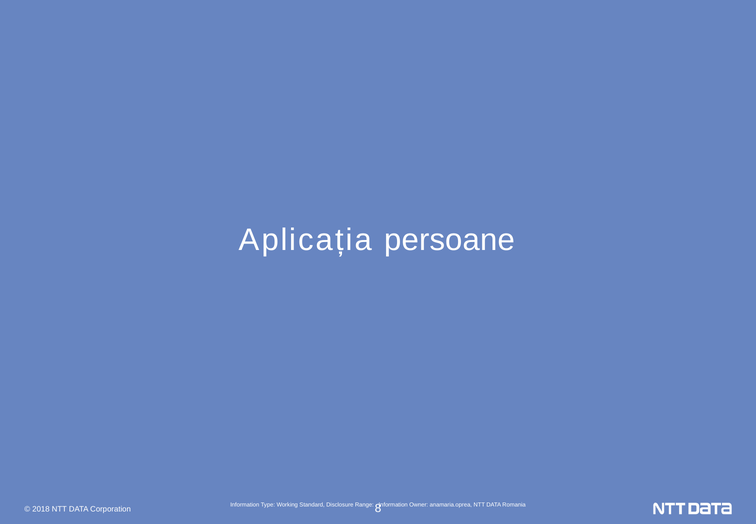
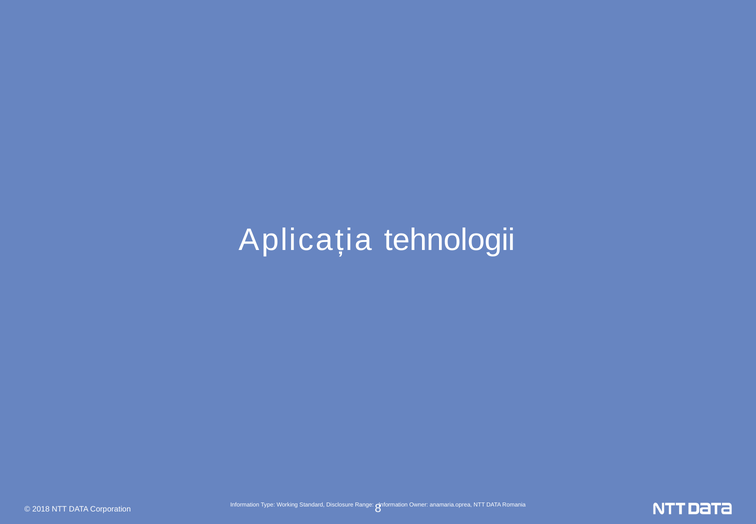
persoane: persoane -> tehnologii
